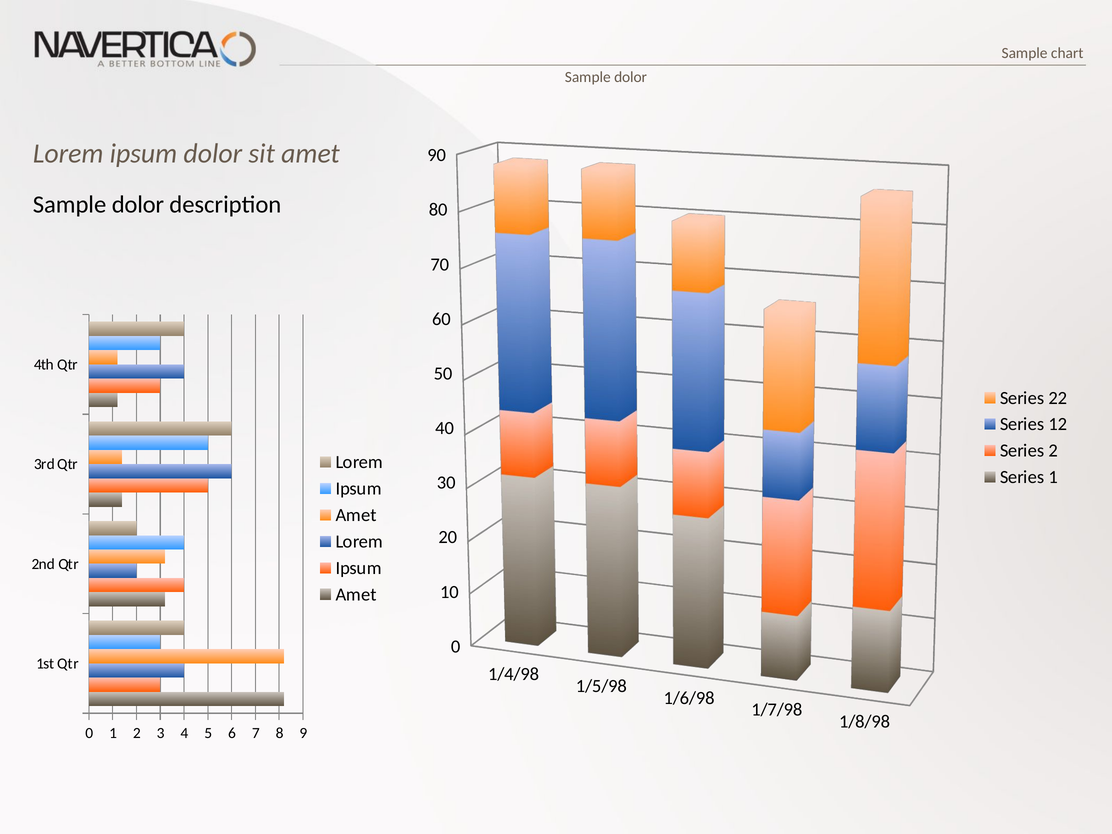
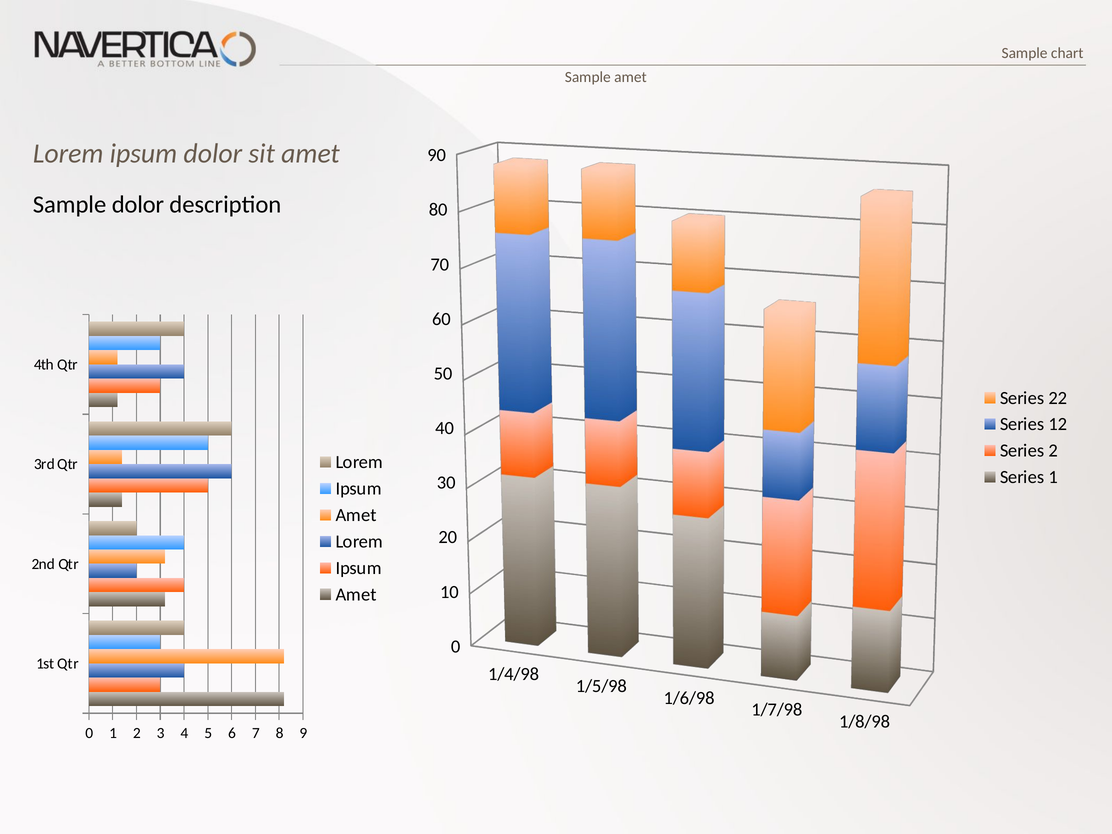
dolor at (631, 77): dolor -> amet
